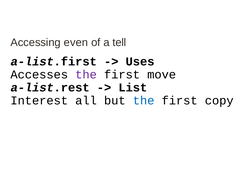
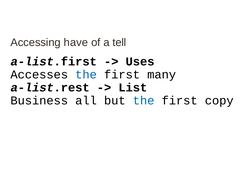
even: even -> have
the at (86, 75) colour: purple -> blue
move: move -> many
Interest: Interest -> Business
